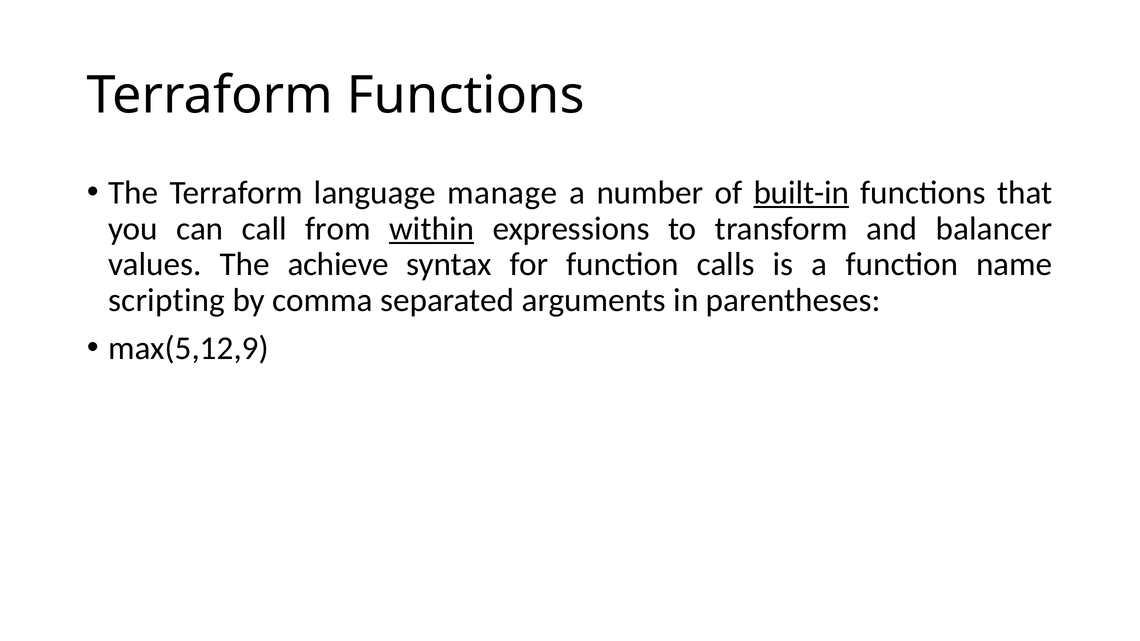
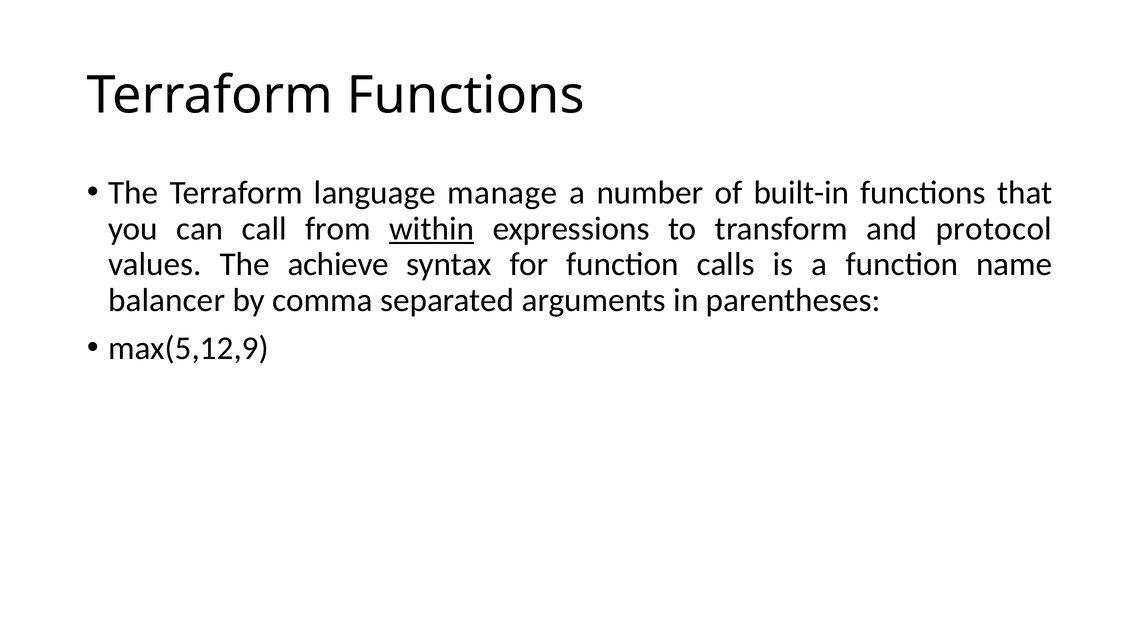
built-in underline: present -> none
balancer: balancer -> protocol
scripting: scripting -> balancer
